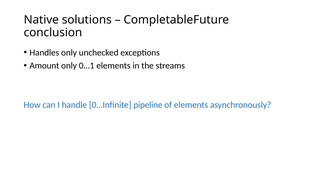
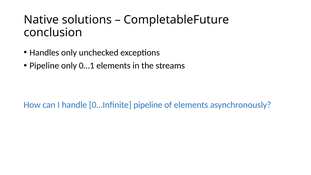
Amount at (44, 66): Amount -> Pipeline
